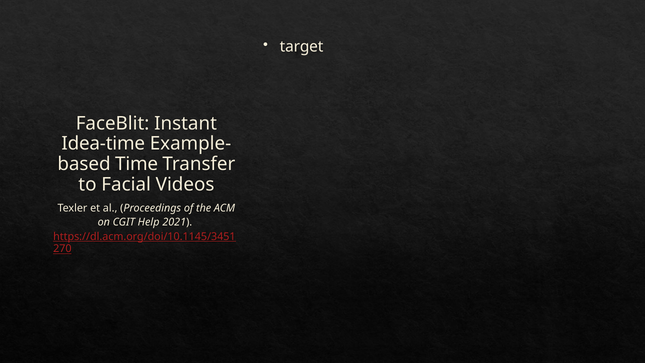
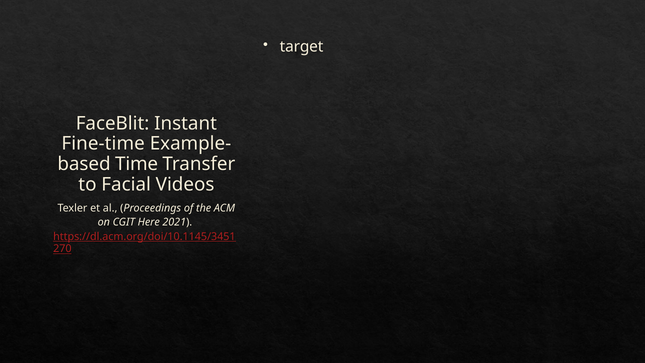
Idea-time: Idea-time -> Fine-time
Help: Help -> Here
